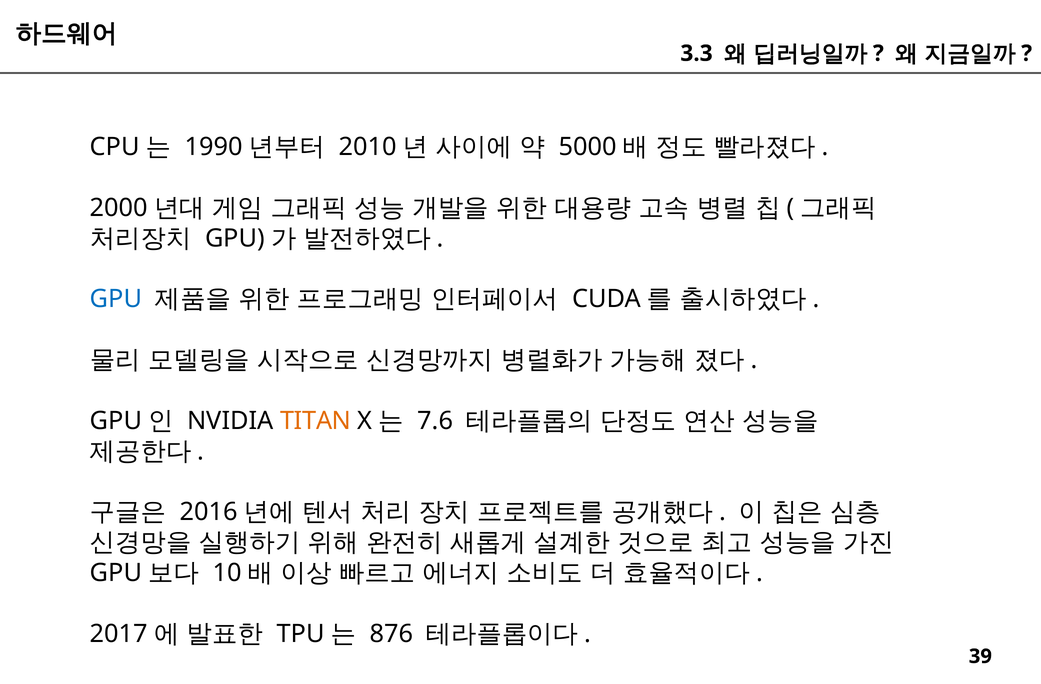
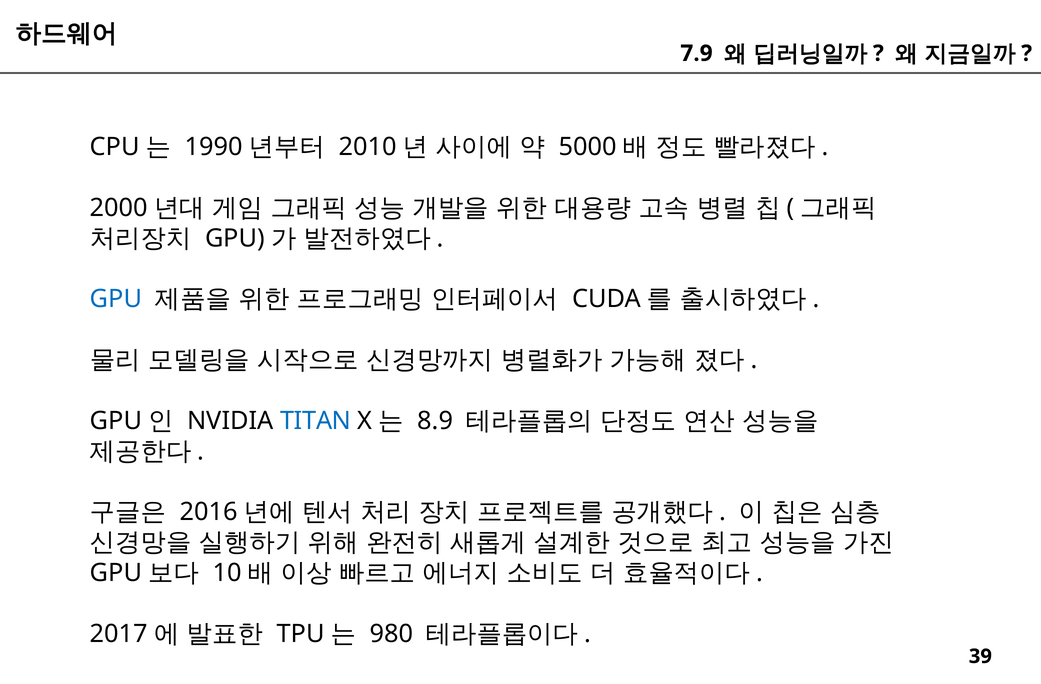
3.3: 3.3 -> 7.9
TITAN colour: orange -> blue
7.6: 7.6 -> 8.9
876: 876 -> 980
